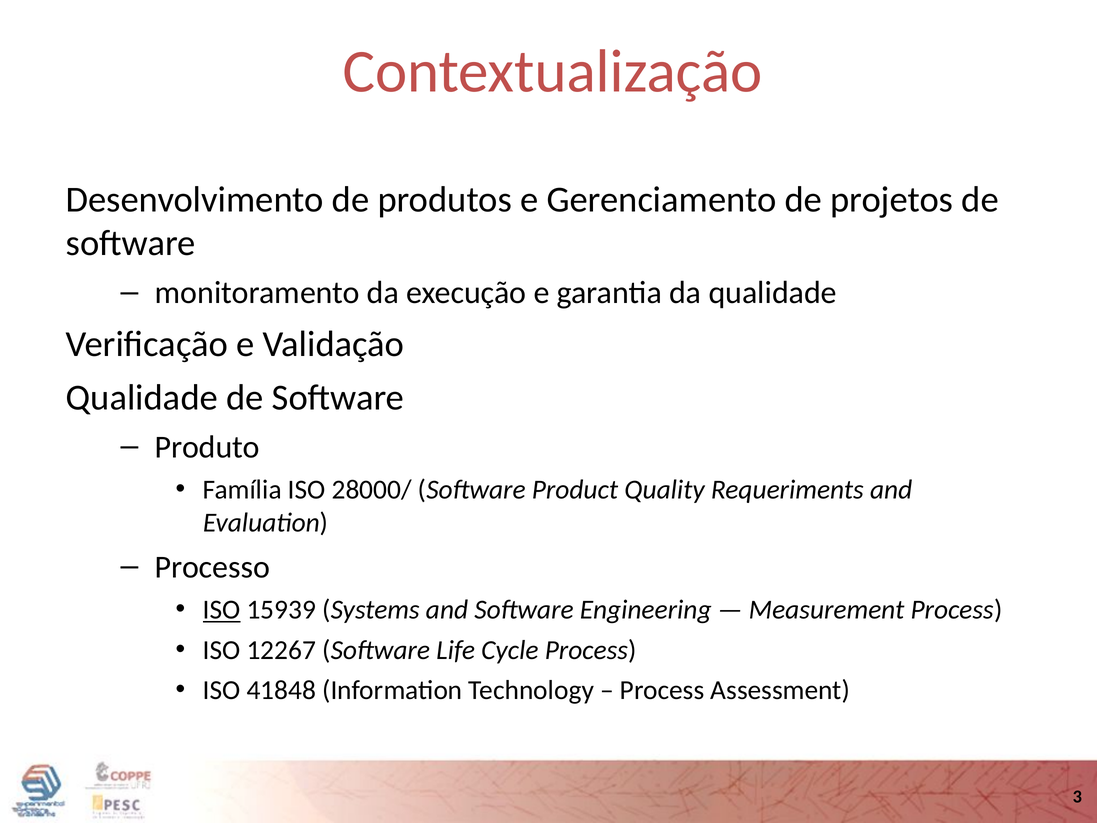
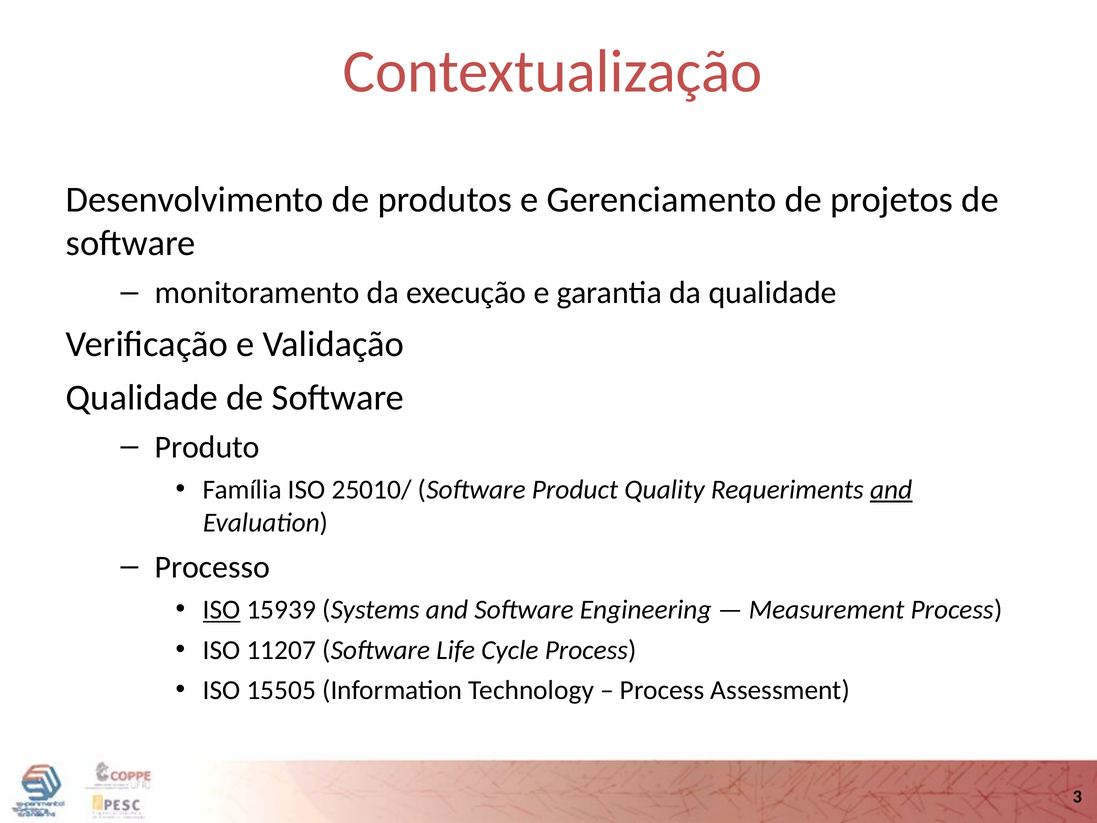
28000/: 28000/ -> 25010/
and at (891, 490) underline: none -> present
12267: 12267 -> 11207
41848: 41848 -> 15505
